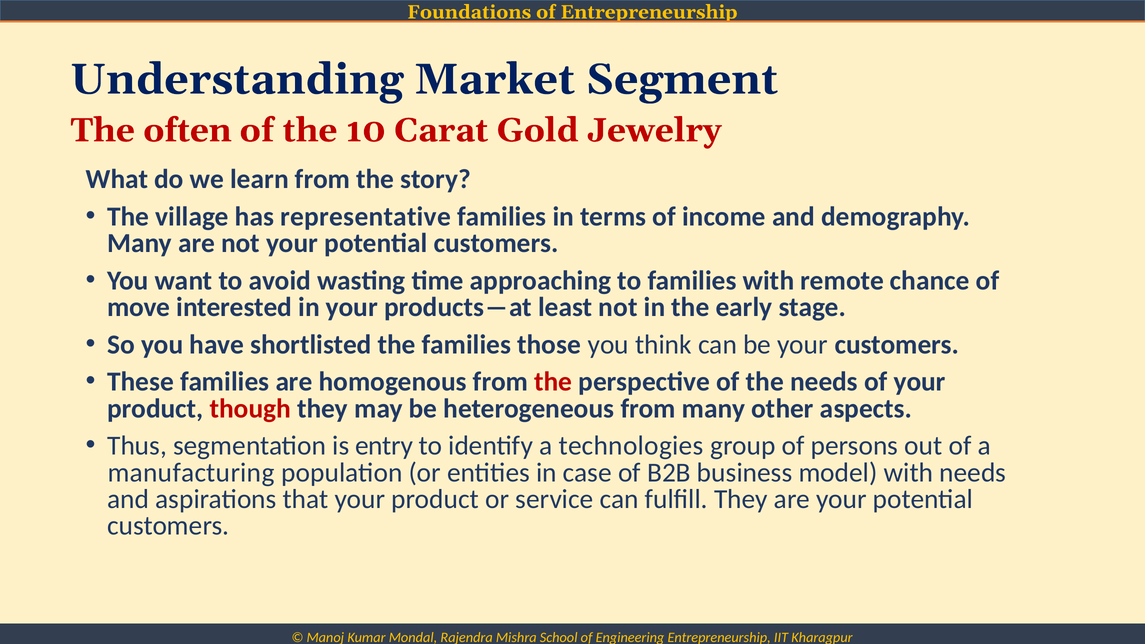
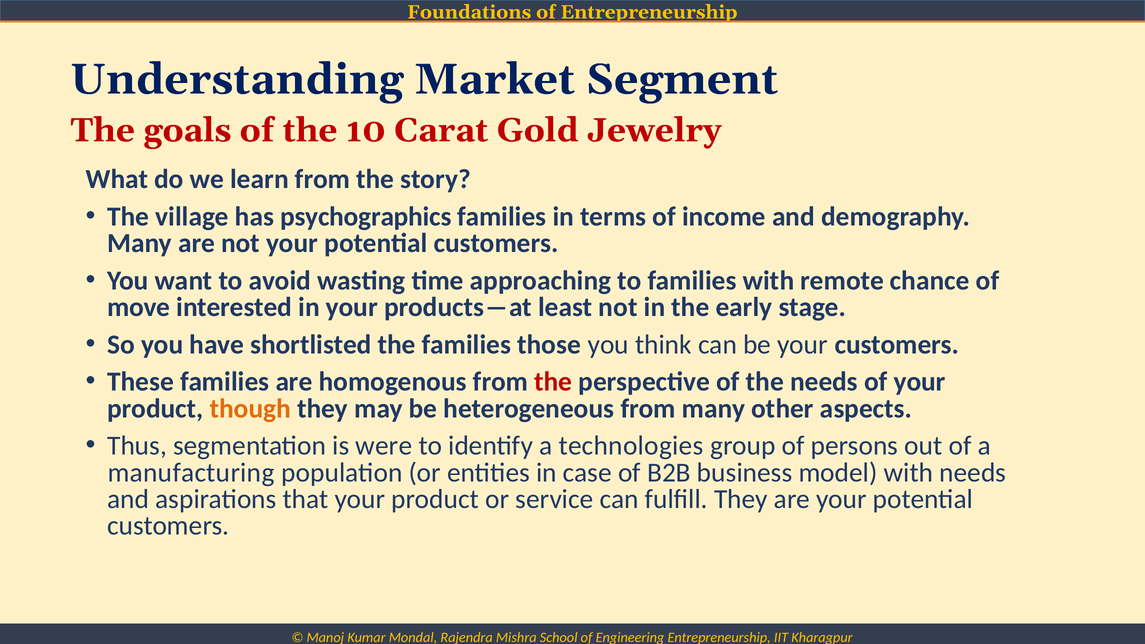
often: often -> goals
representative: representative -> psychographics
though colour: red -> orange
entry: entry -> were
